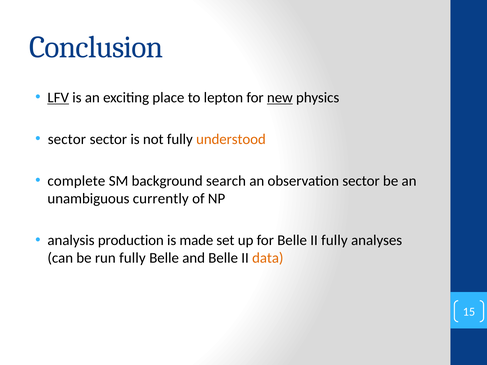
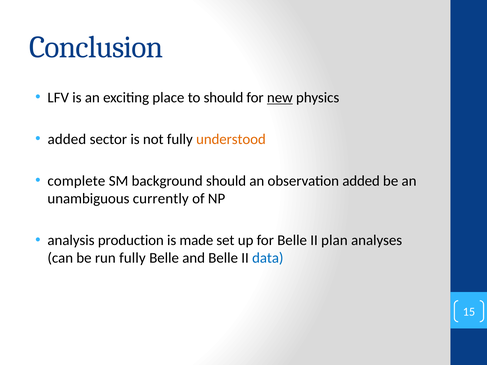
LFV underline: present -> none
to lepton: lepton -> should
sector at (67, 139): sector -> added
background search: search -> should
observation sector: sector -> added
II fully: fully -> plan
data colour: orange -> blue
